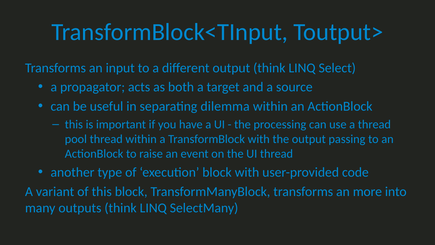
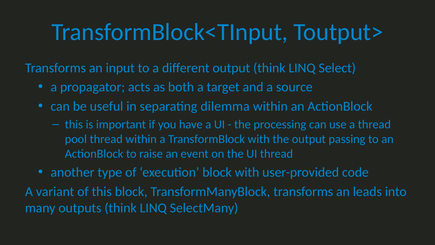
more: more -> leads
